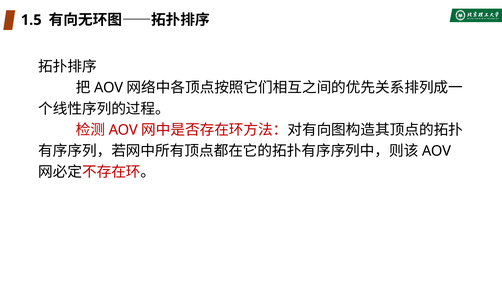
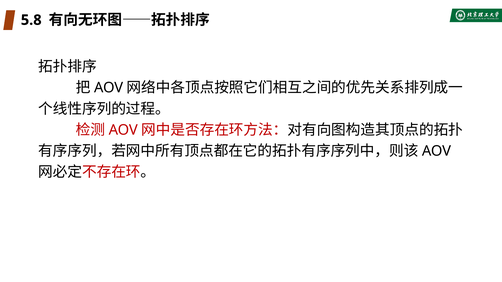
1.5: 1.5 -> 5.8
